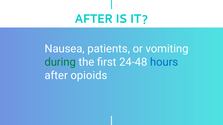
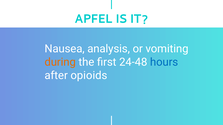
AFTER at (94, 19): AFTER -> APFEL
patients: patients -> analysis
during colour: green -> orange
